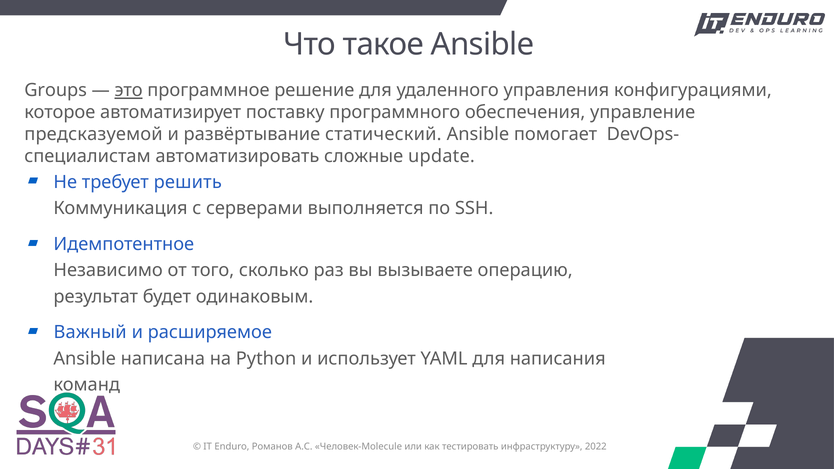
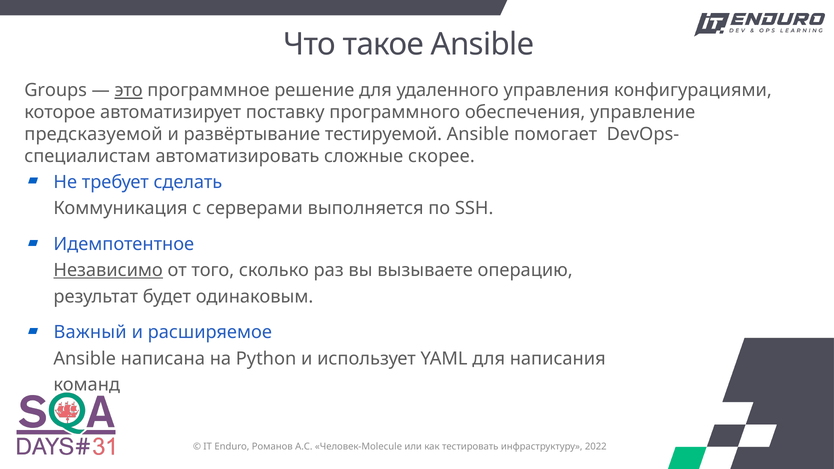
статический: статический -> тестируемой
update: update -> скорее
решить: решить -> сделать
Независимо underline: none -> present
